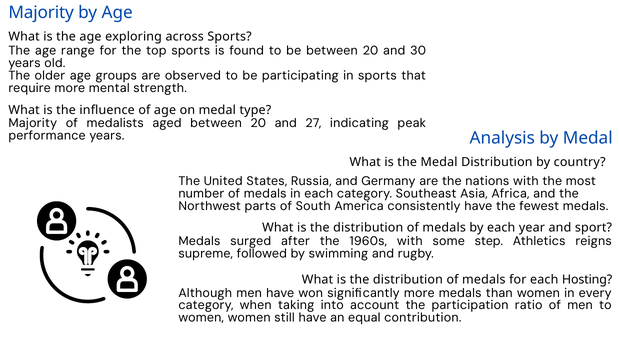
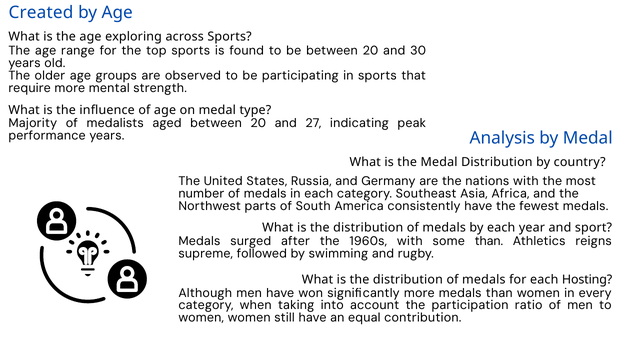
Majority at (41, 12): Majority -> Created
some step: step -> than
